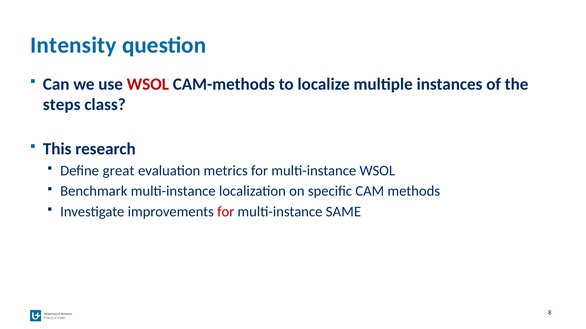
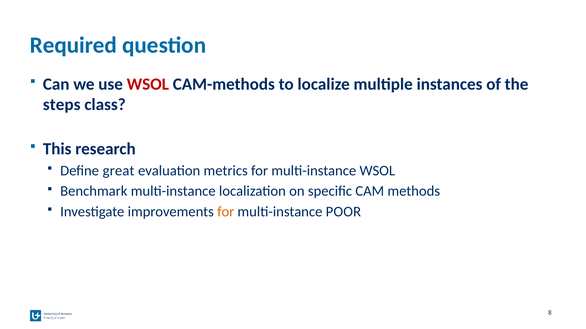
Intensity: Intensity -> Required
for at (226, 212) colour: red -> orange
SAME: SAME -> POOR
